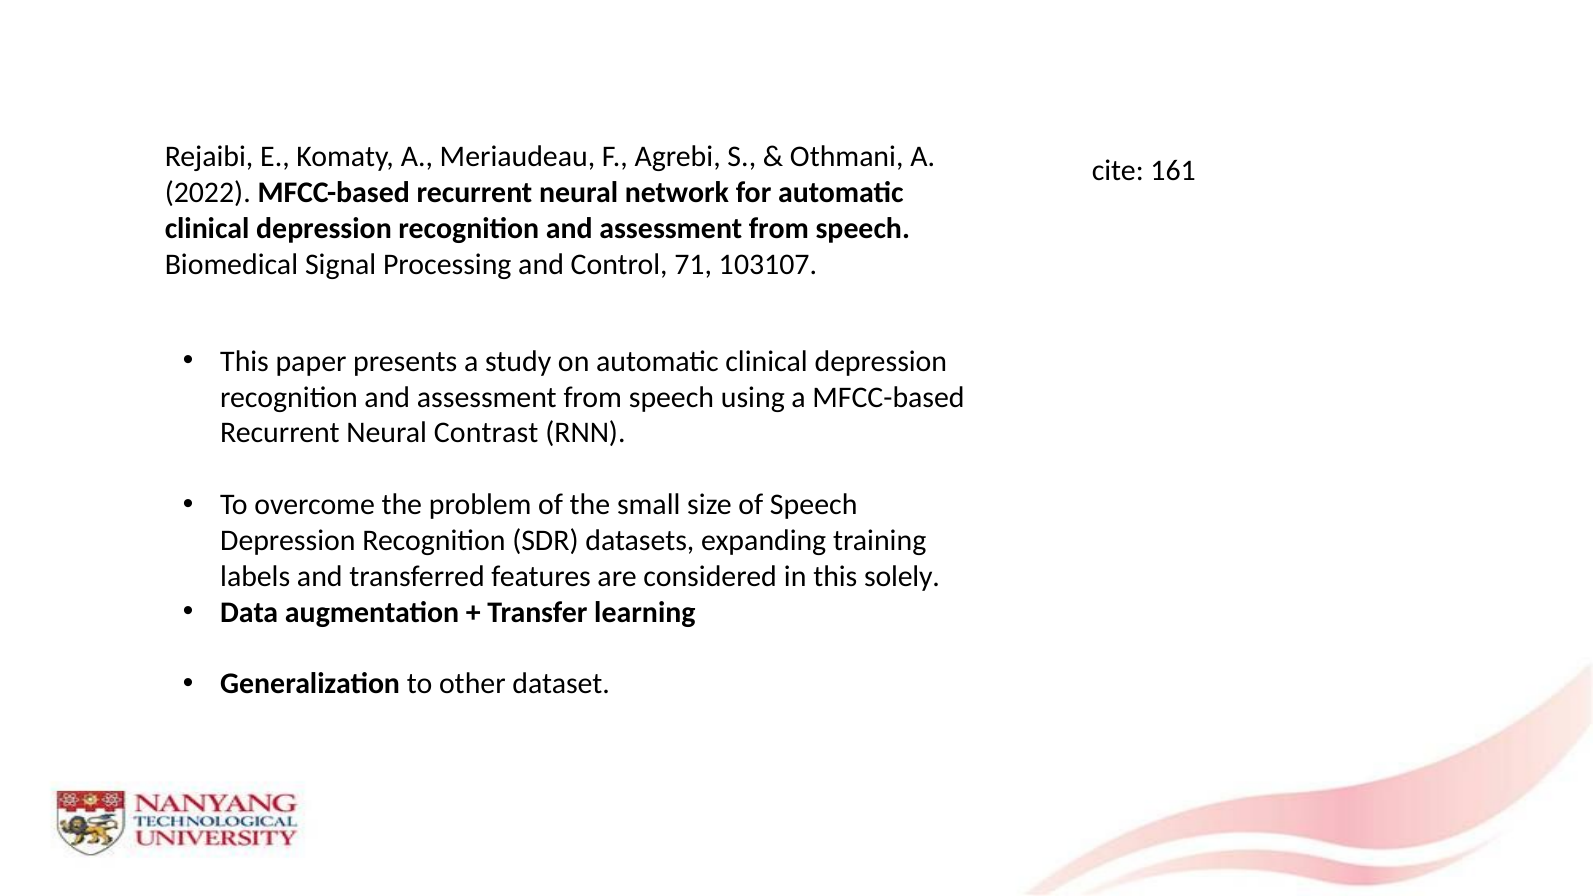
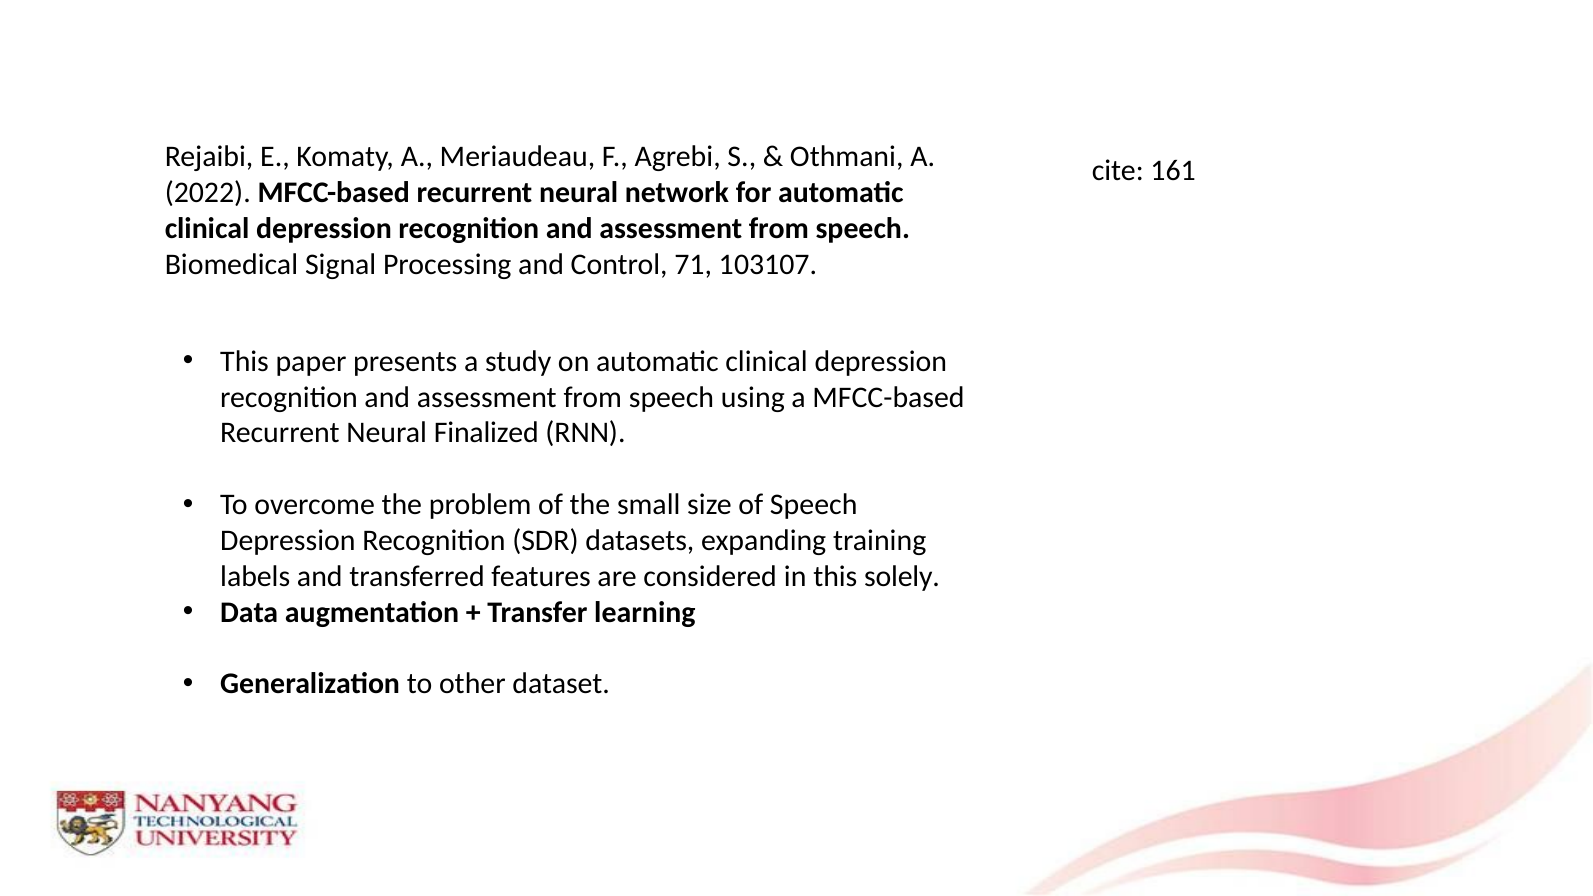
Contrast: Contrast -> Finalized
